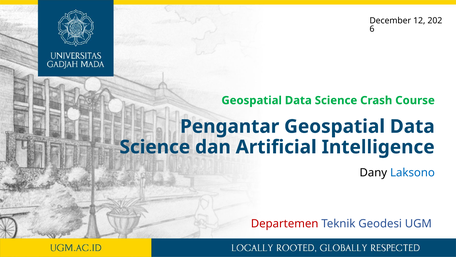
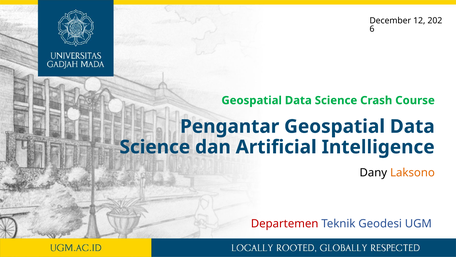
Laksono colour: blue -> orange
